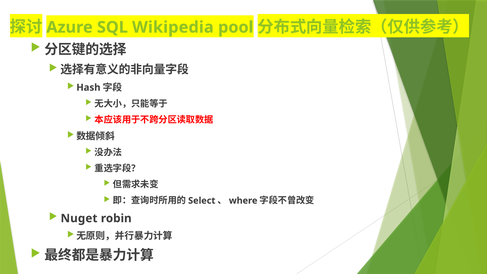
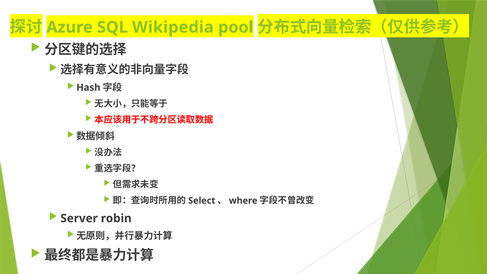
Nuget: Nuget -> Server
